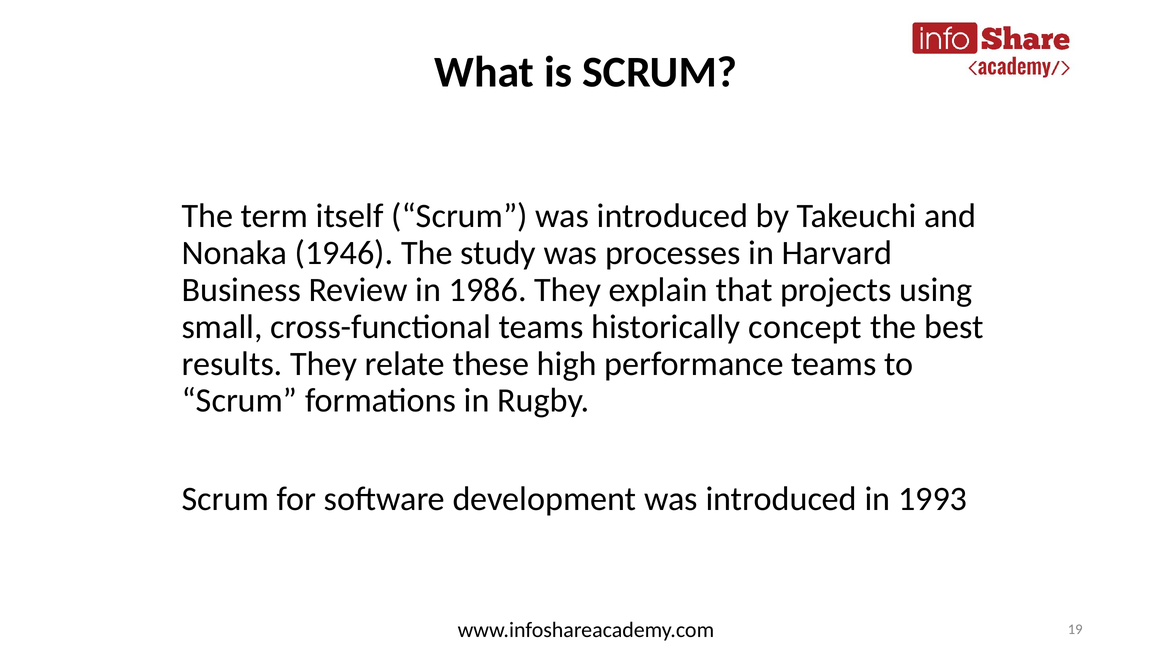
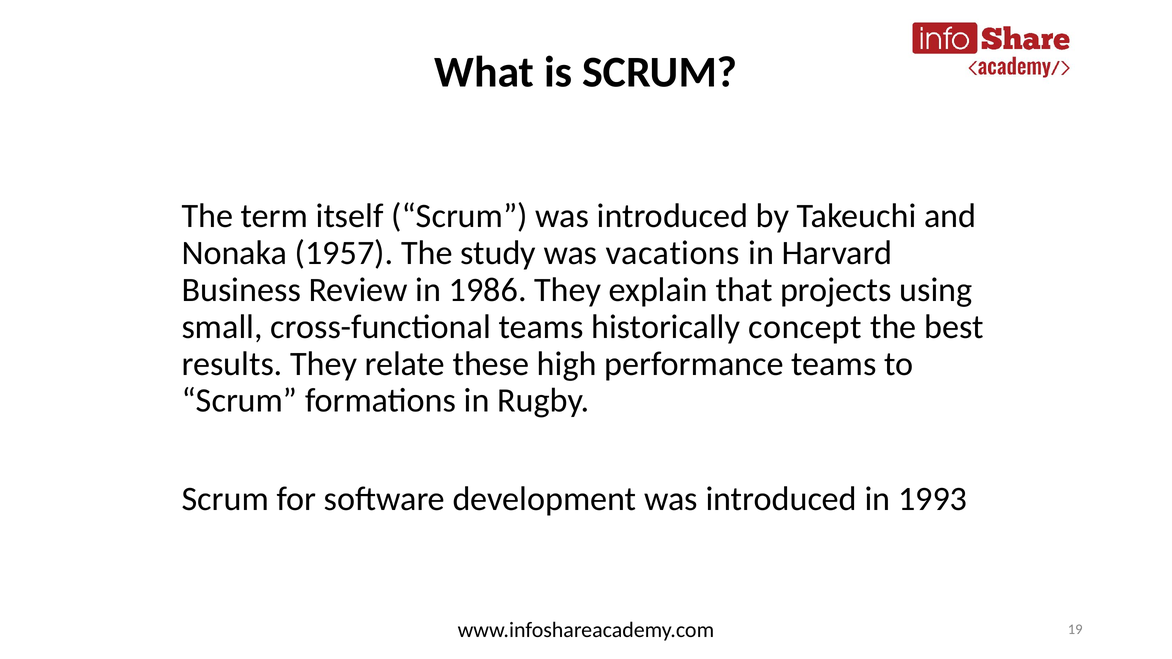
1946: 1946 -> 1957
processes: processes -> vacations
